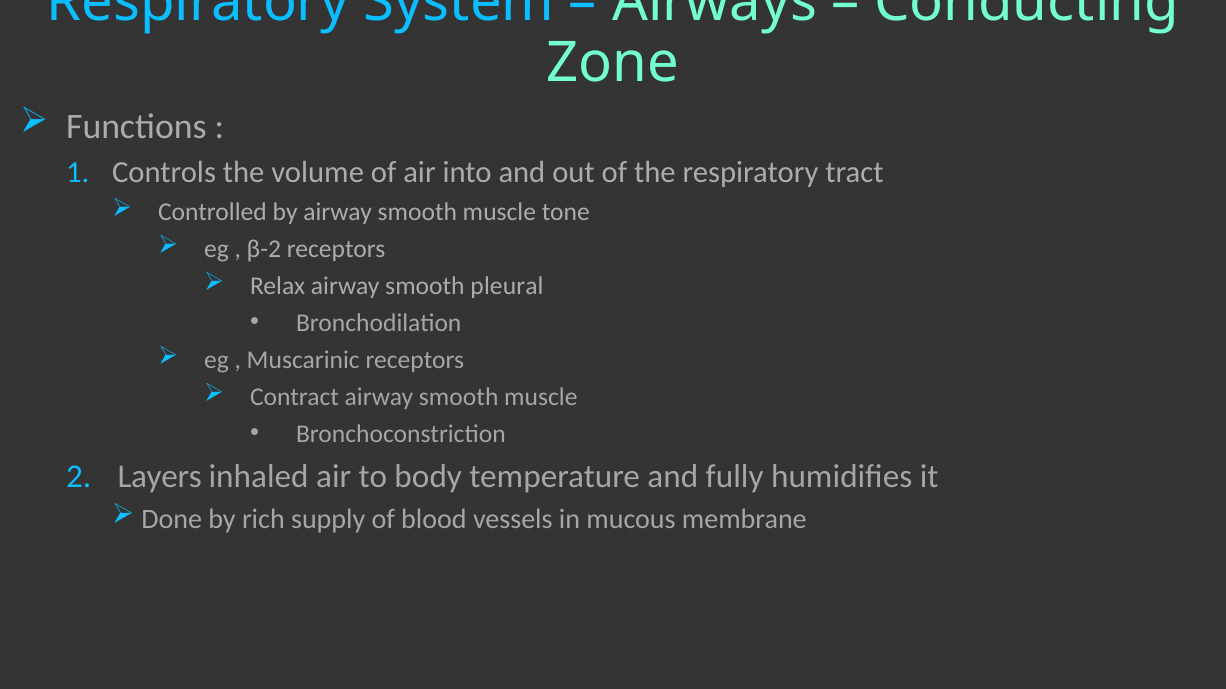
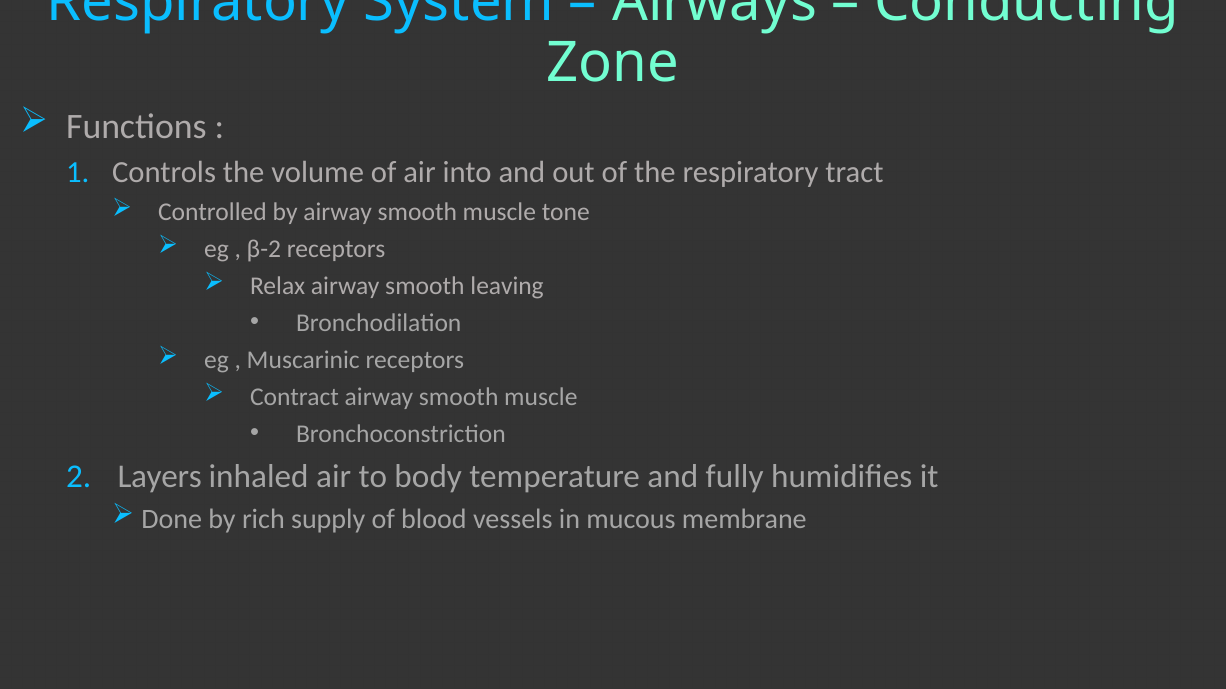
pleural: pleural -> leaving
